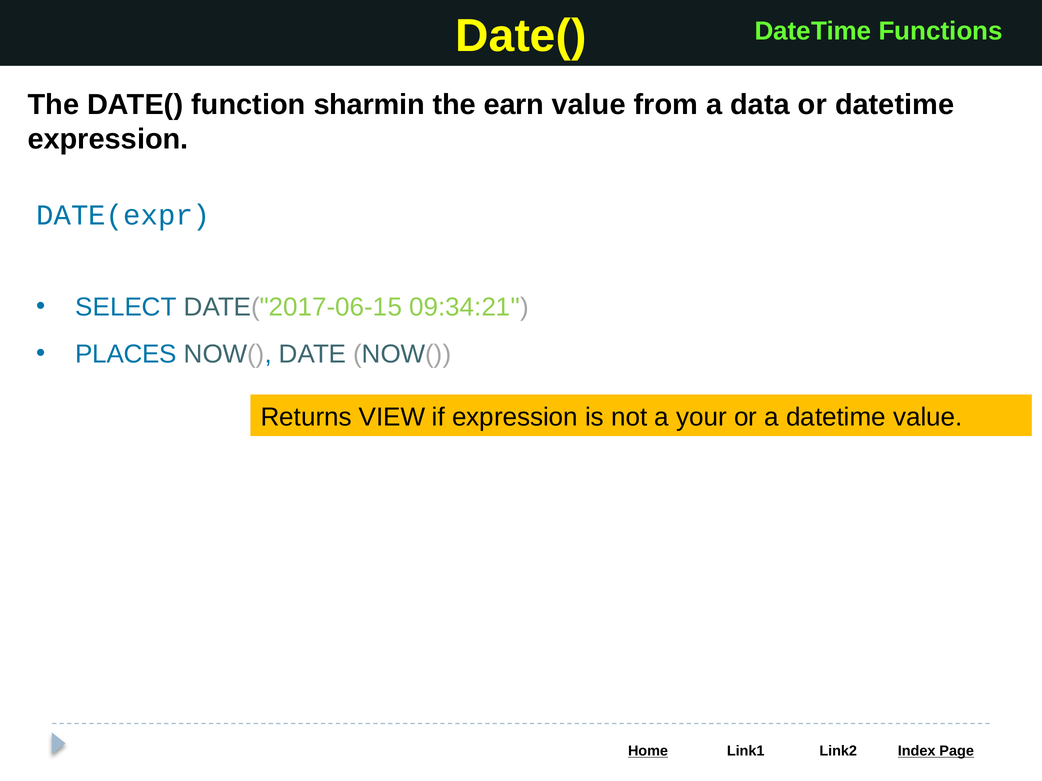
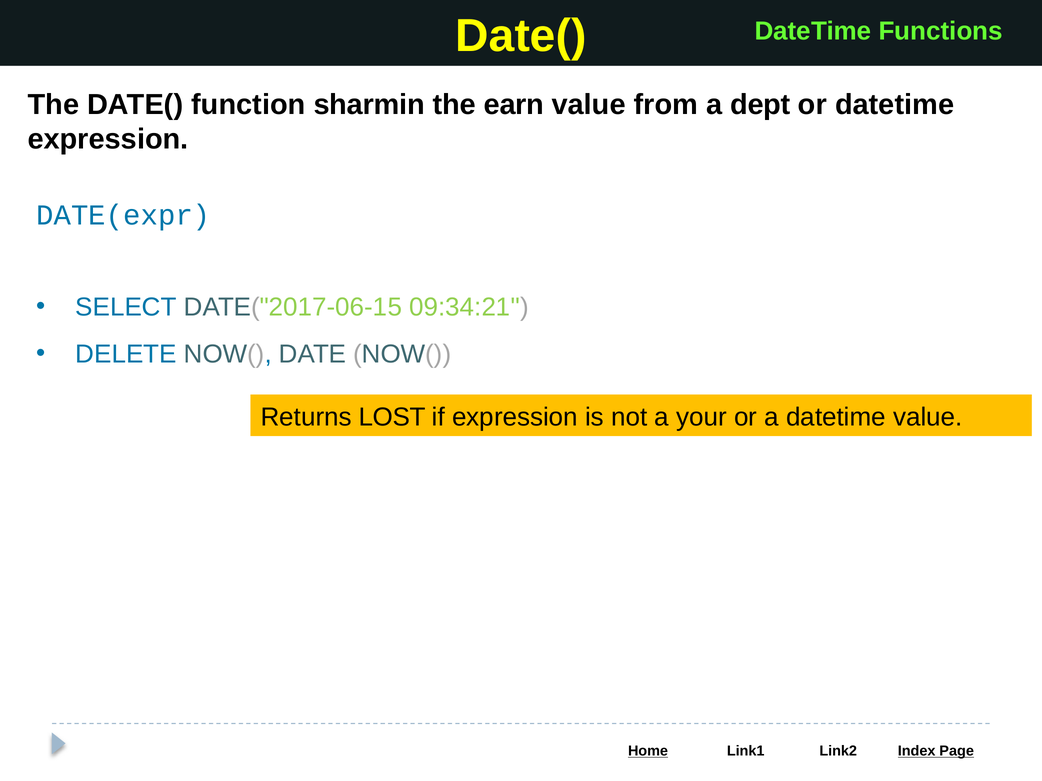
data: data -> dept
PLACES: PLACES -> DELETE
VIEW: VIEW -> LOST
